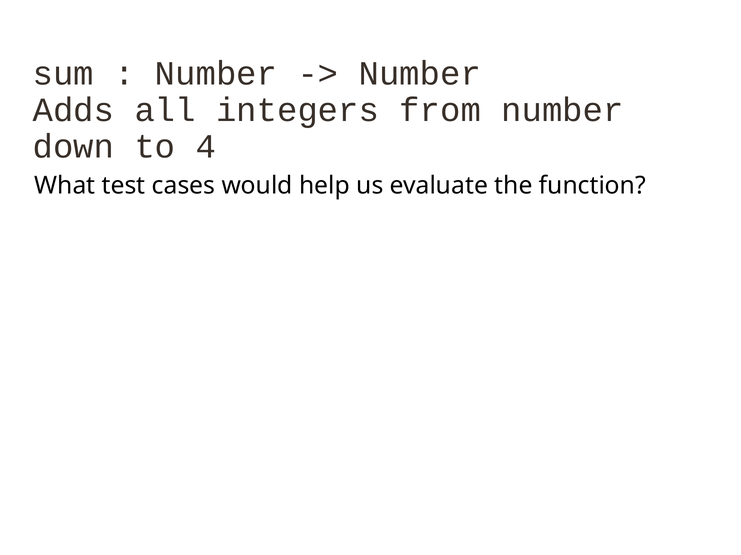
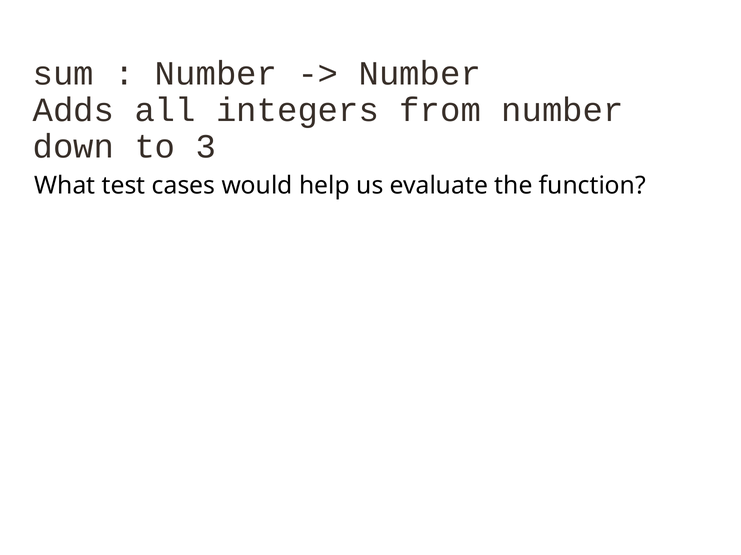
4: 4 -> 3
